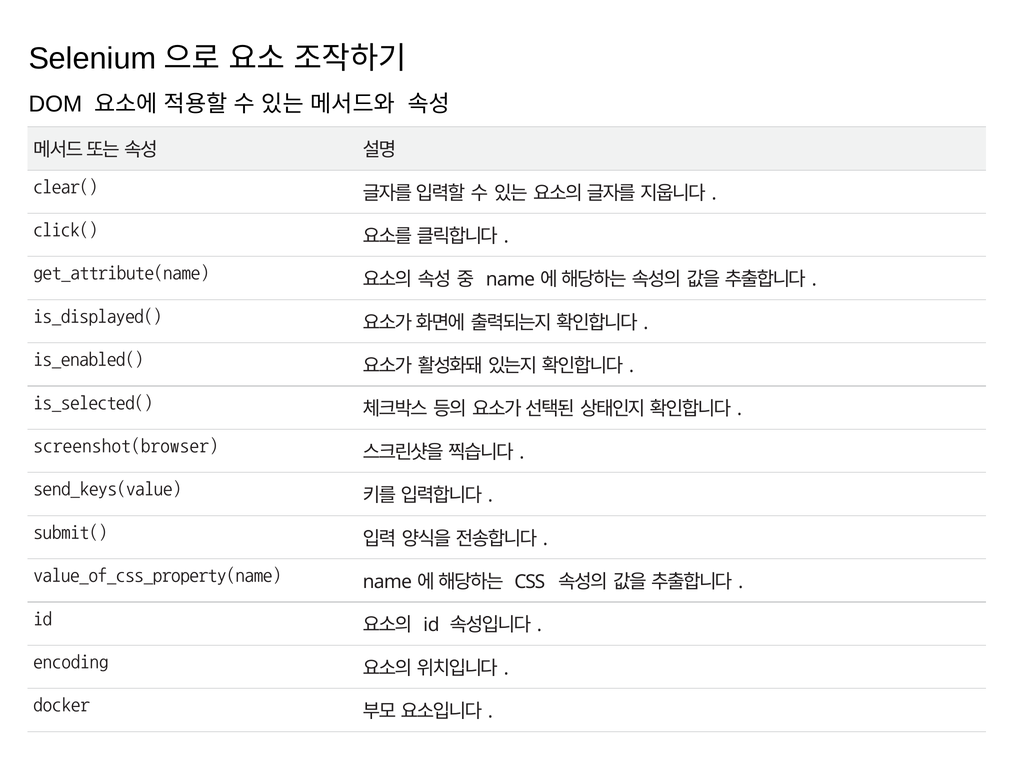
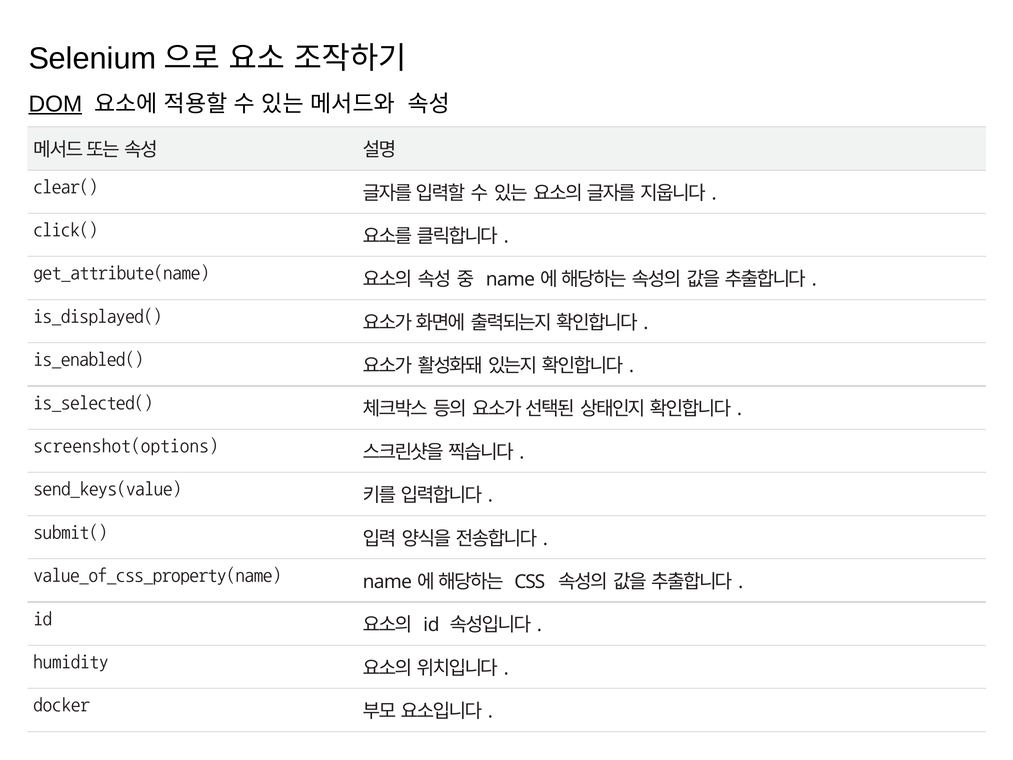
DOM underline: none -> present
screenshot(browser: screenshot(browser -> screenshot(options
encoding: encoding -> humidity
